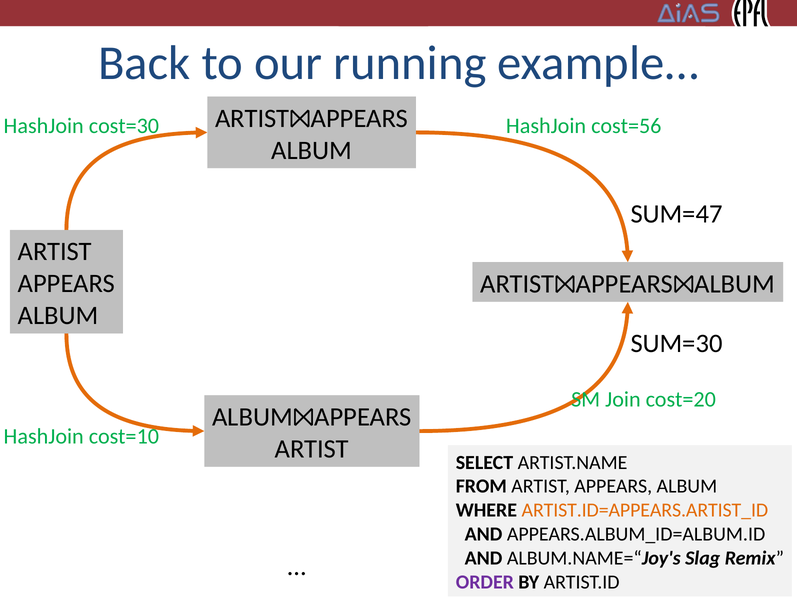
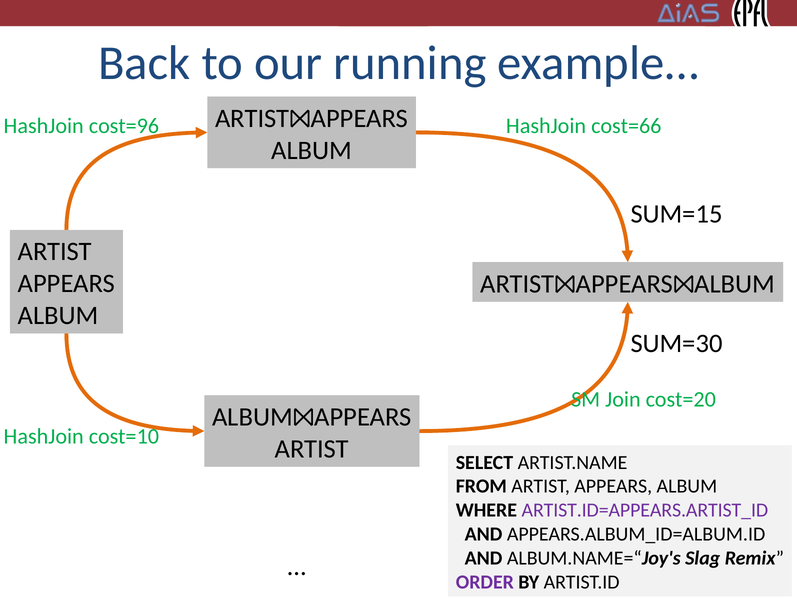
cost=30: cost=30 -> cost=96
cost=56: cost=56 -> cost=66
SUM=47: SUM=47 -> SUM=15
ARTIST.ID=APPEARS.ARTIST_ID colour: orange -> purple
